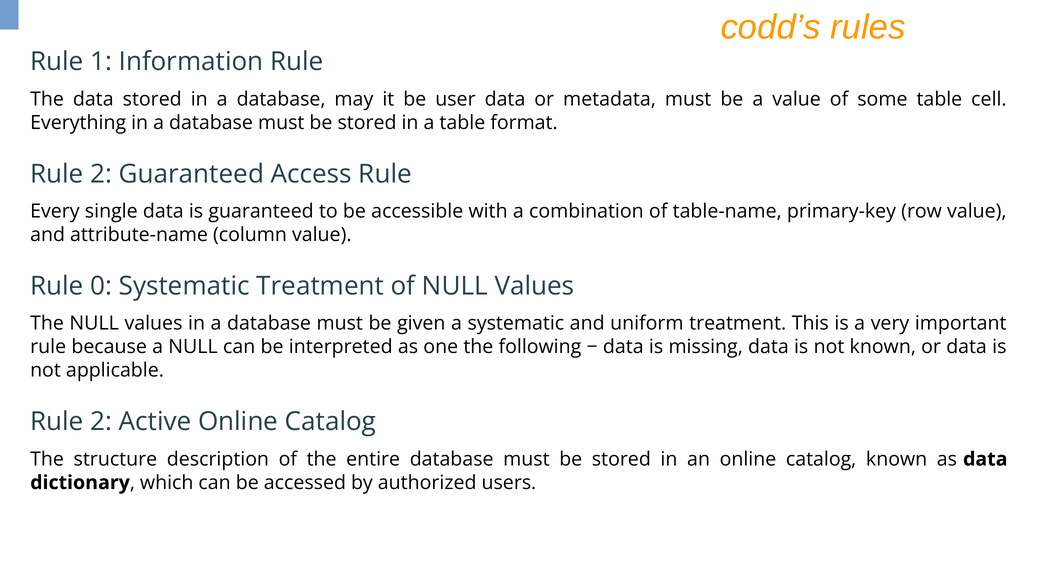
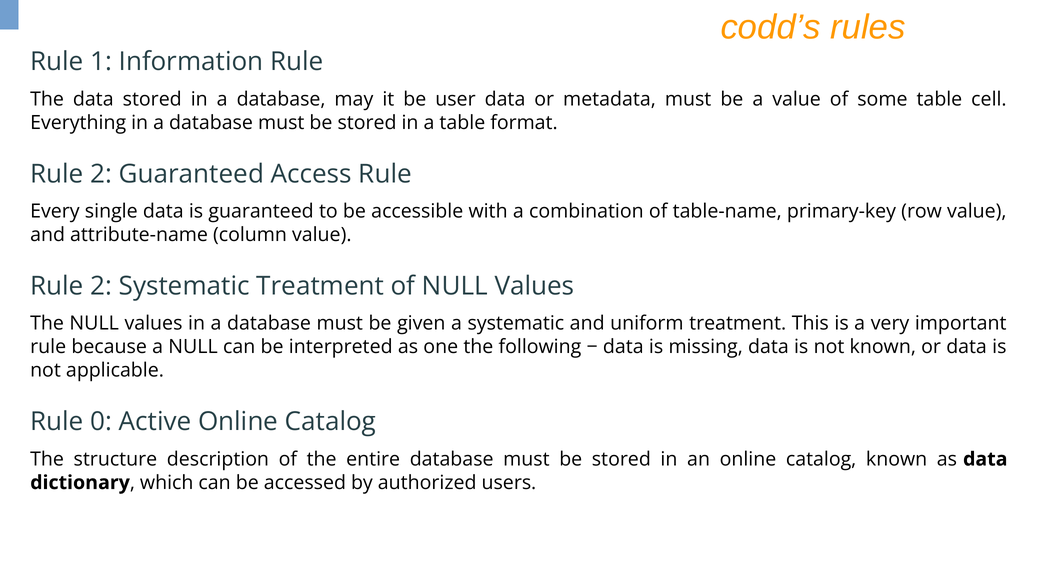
0 at (101, 286): 0 -> 2
2 at (101, 422): 2 -> 0
